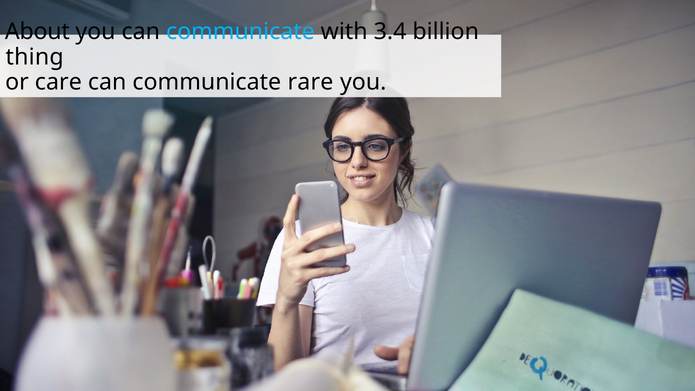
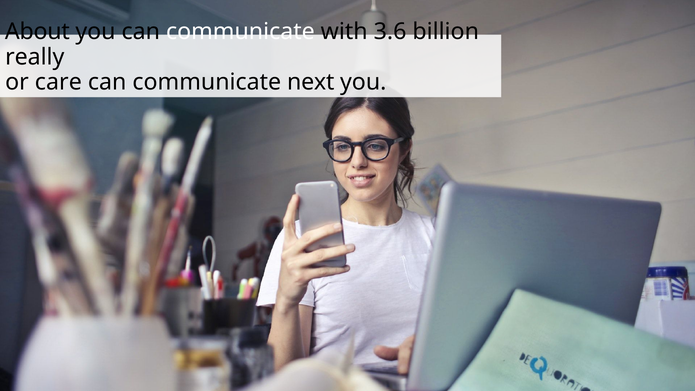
communicate at (240, 32) colour: light blue -> white
3.4: 3.4 -> 3.6
thing: thing -> really
rare: rare -> next
